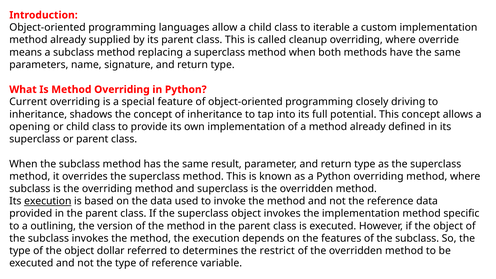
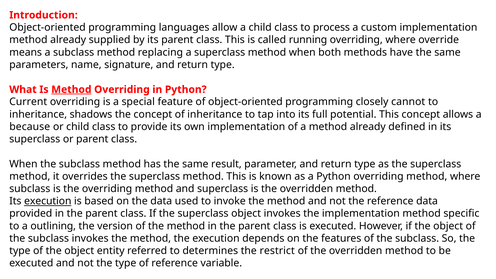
iterable: iterable -> process
cleanup: cleanup -> running
Method at (71, 90) underline: none -> present
driving: driving -> cannot
opening: opening -> because
dollar: dollar -> entity
